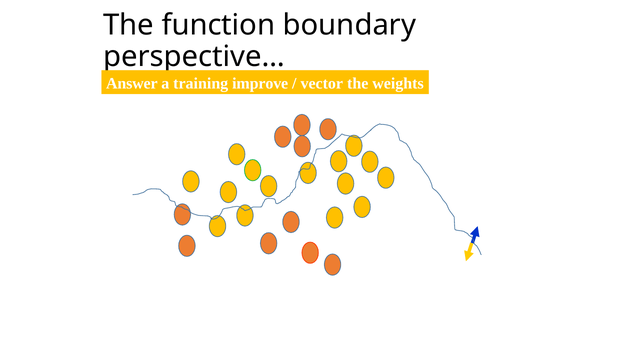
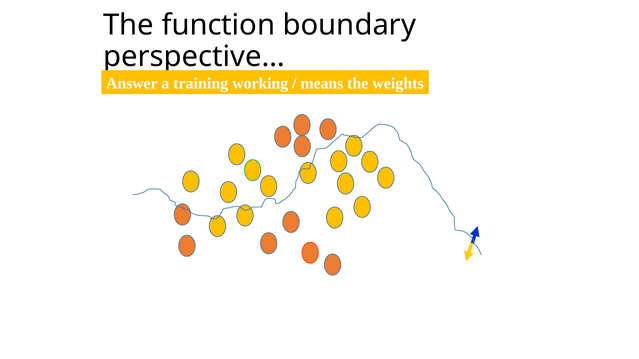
improve: improve -> working
vector: vector -> means
